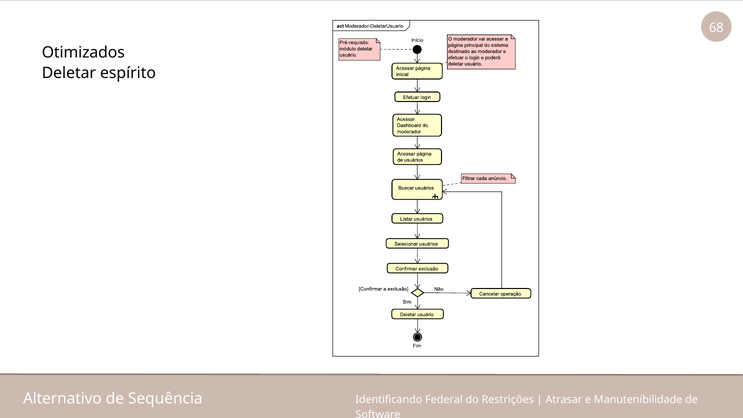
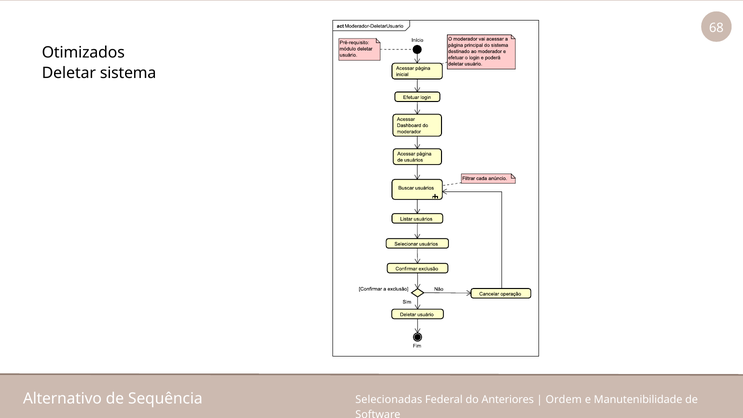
espírito: espírito -> sistema
Identificando: Identificando -> Selecionadas
Restrições: Restrições -> Anteriores
Atrasar: Atrasar -> Ordem
